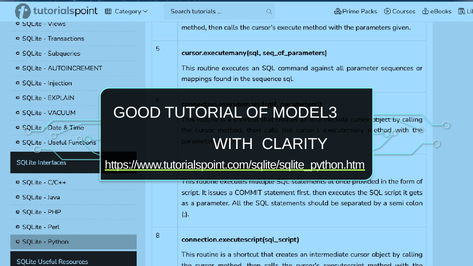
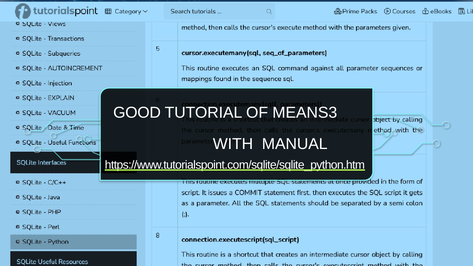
MODEL3: MODEL3 -> MEANS3
CLARITY: CLARITY -> MANUAL
